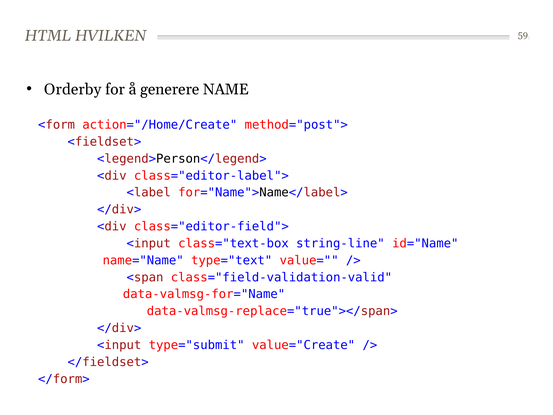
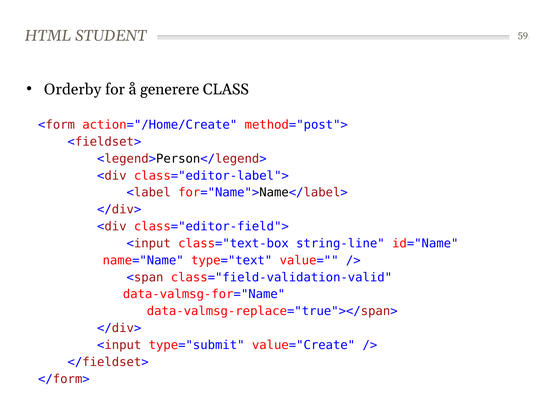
HVILKEN: HVILKEN -> STUDENT
NAME: NAME -> CLASS
